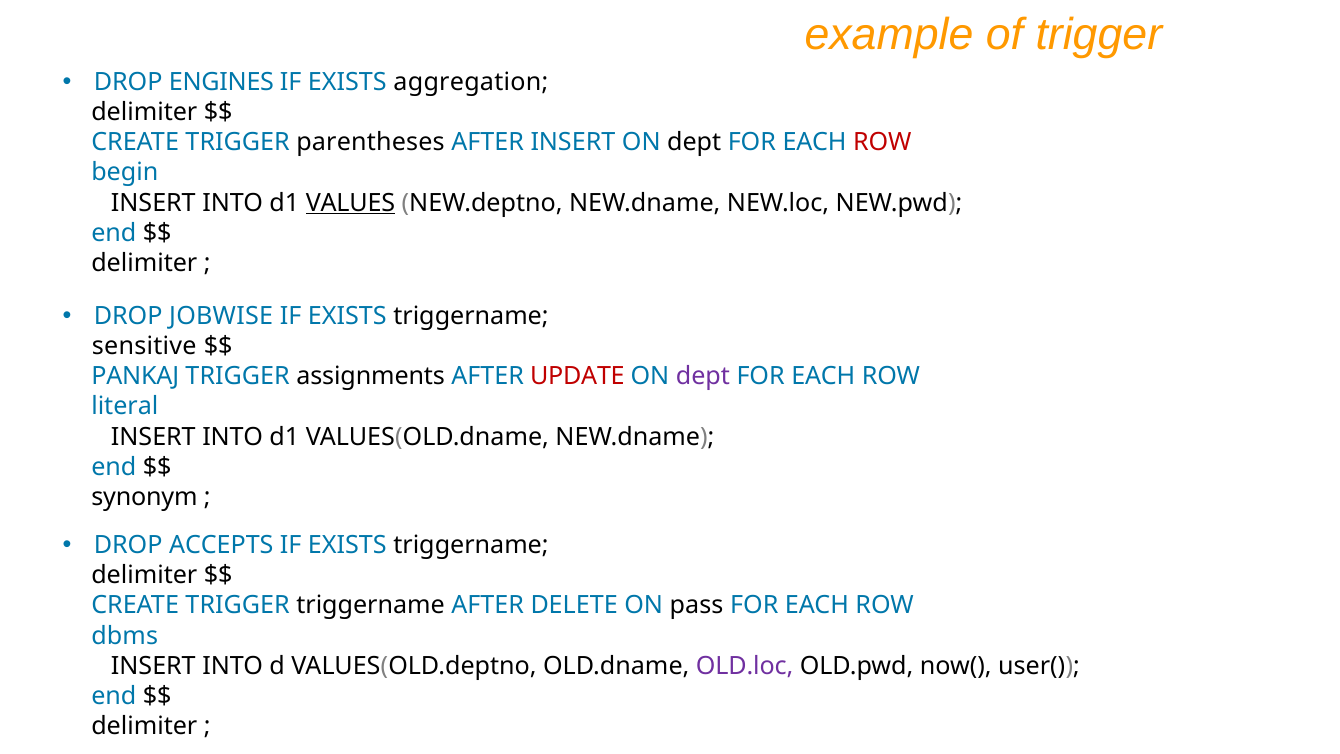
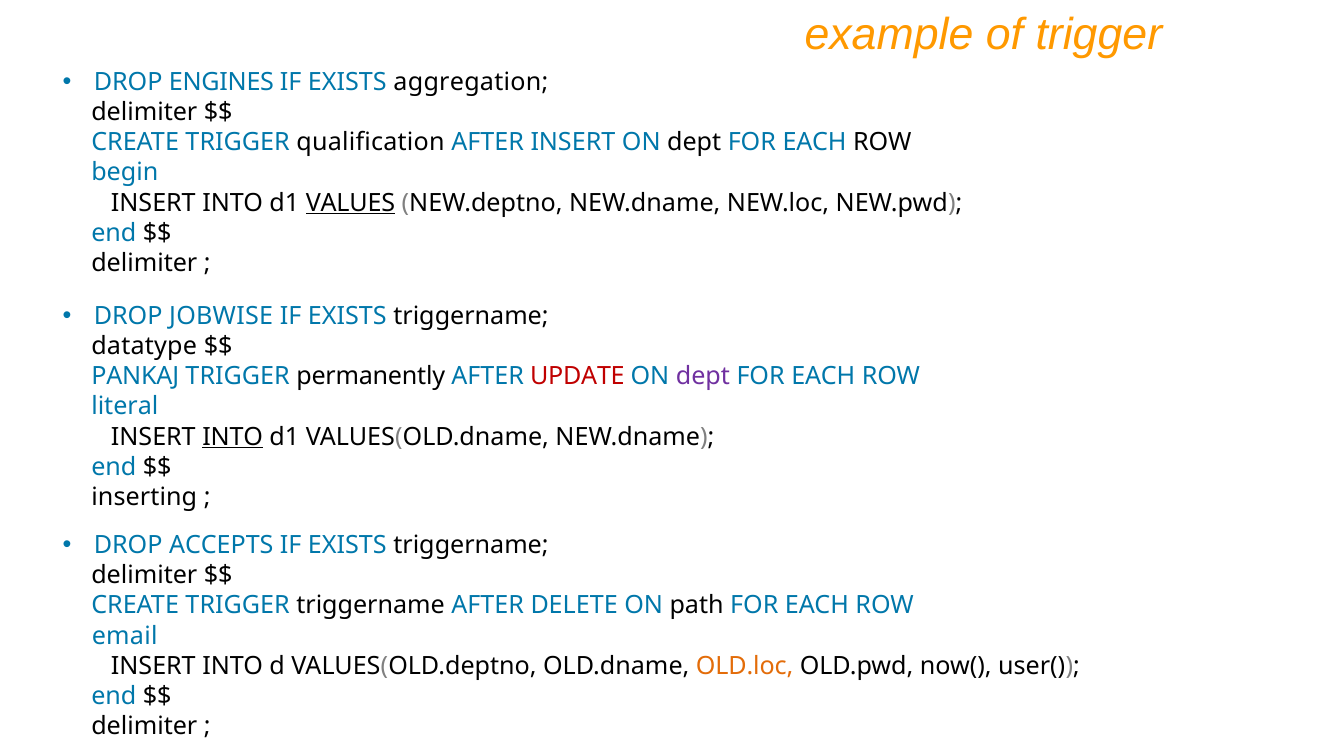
parentheses: parentheses -> qualification
ROW at (882, 142) colour: red -> black
sensitive: sensitive -> datatype
assignments: assignments -> permanently
INTO at (233, 437) underline: none -> present
synonym: synonym -> inserting
pass: pass -> path
dbms: dbms -> email
OLD.loc colour: purple -> orange
